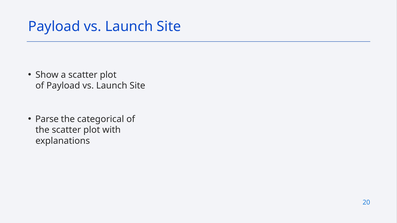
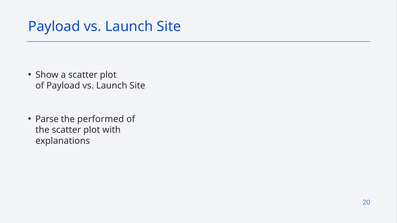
categorical: categorical -> performed
